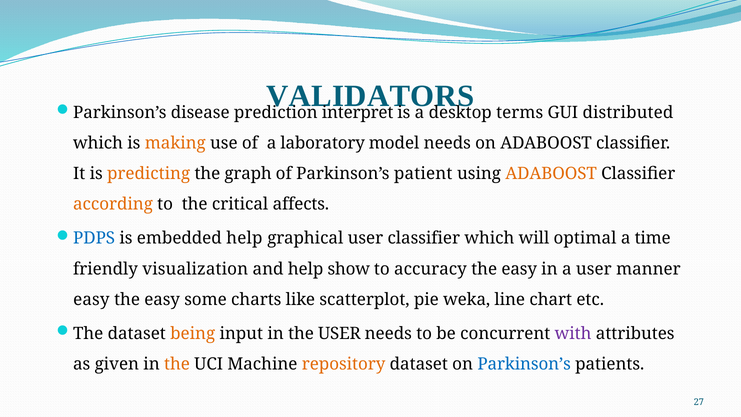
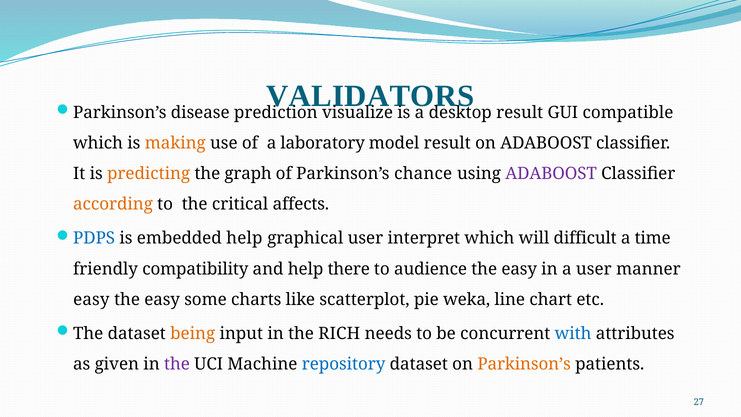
interpret: interpret -> visualize
desktop terms: terms -> result
distributed: distributed -> compatible
model needs: needs -> result
patient: patient -> chance
ADABOOST at (551, 173) colour: orange -> purple
user classifier: classifier -> interpret
optimal: optimal -> difficult
visualization: visualization -> compatibility
show: show -> there
accuracy: accuracy -> audience
the USER: USER -> RICH
with colour: purple -> blue
the at (177, 364) colour: orange -> purple
repository colour: orange -> blue
Parkinson’s at (524, 364) colour: blue -> orange
